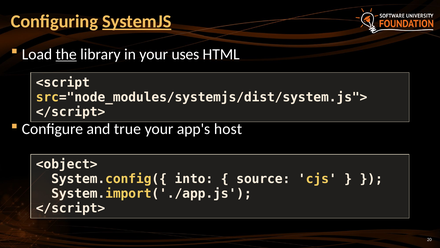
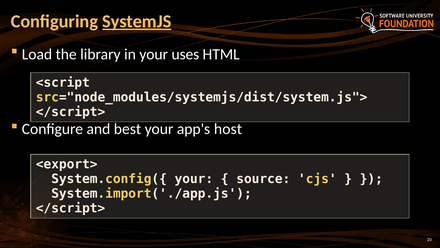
the underline: present -> none
true: true -> best
<object>: <object> -> <export>
System.config({ into: into -> your
